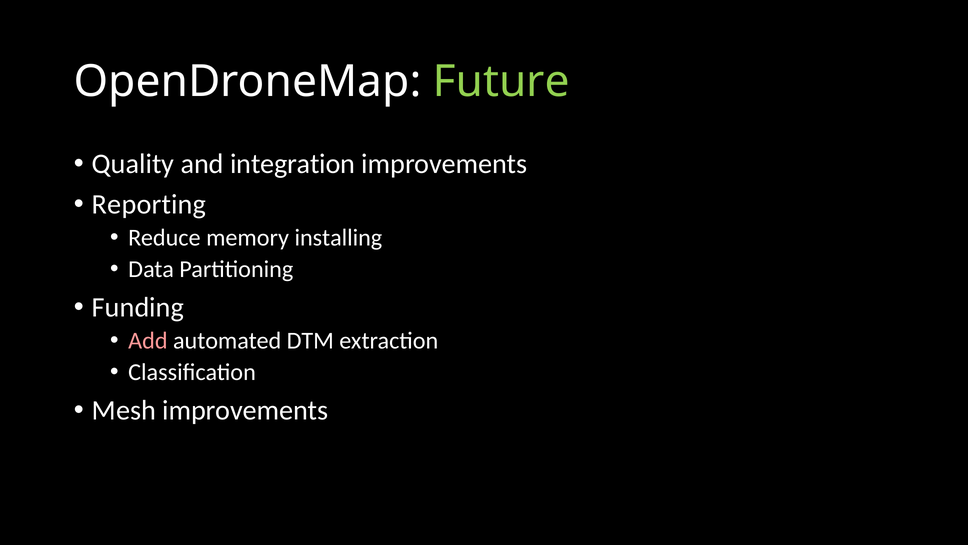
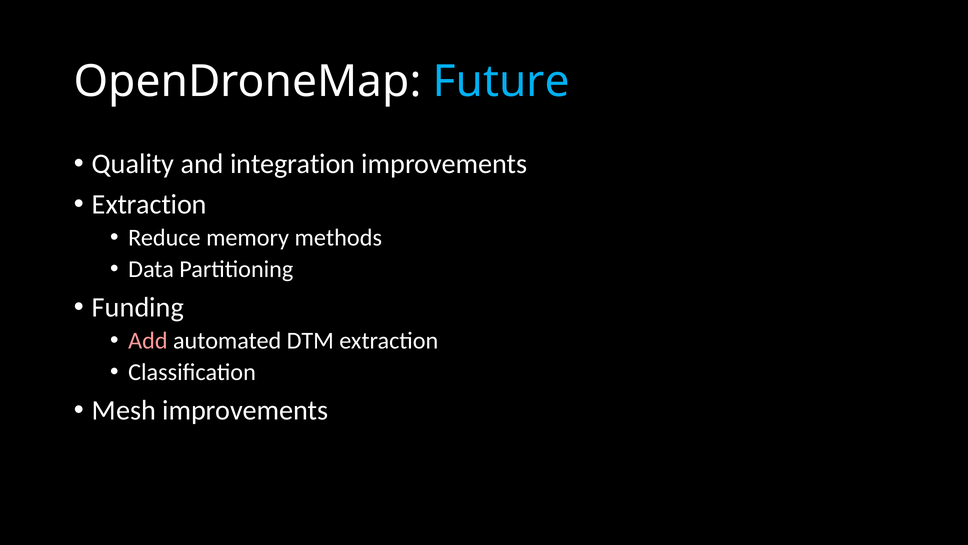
Future colour: light green -> light blue
Reporting at (149, 204): Reporting -> Extraction
installing: installing -> methods
